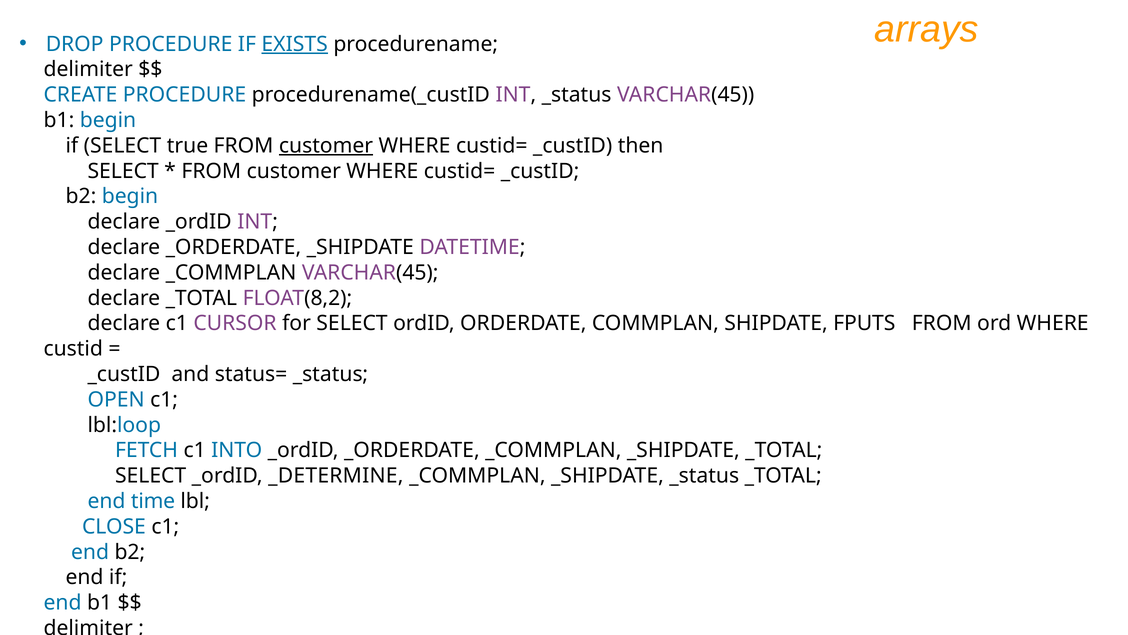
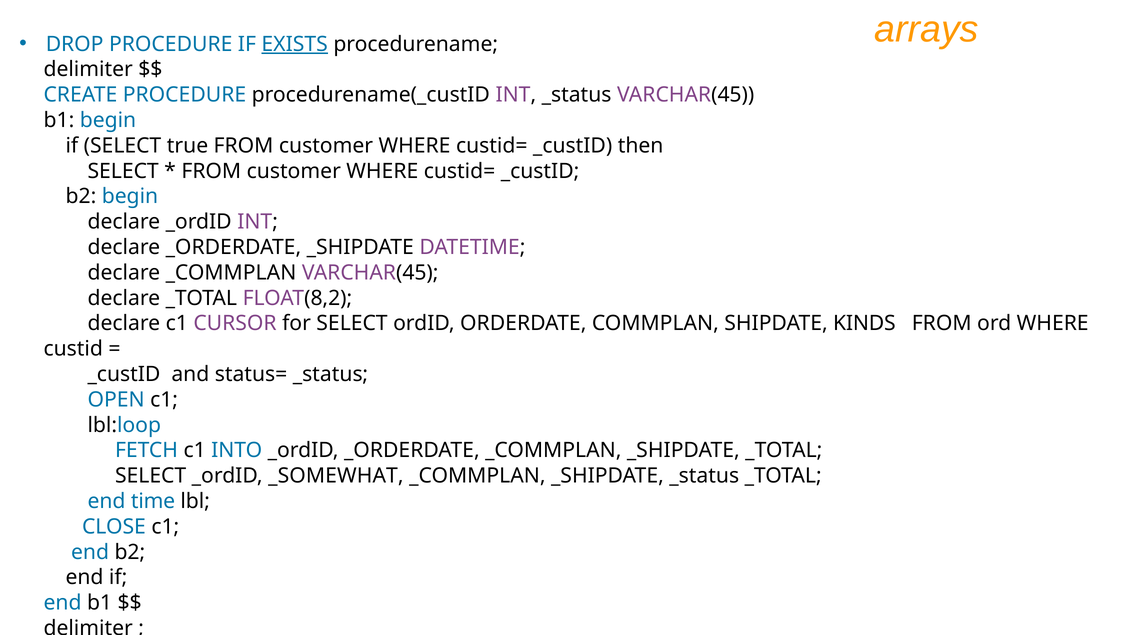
customer at (326, 146) underline: present -> none
FPUTS: FPUTS -> KINDS
_DETERMINE: _DETERMINE -> _SOMEWHAT
